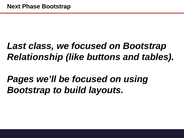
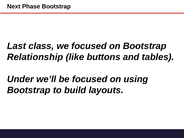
Pages: Pages -> Under
